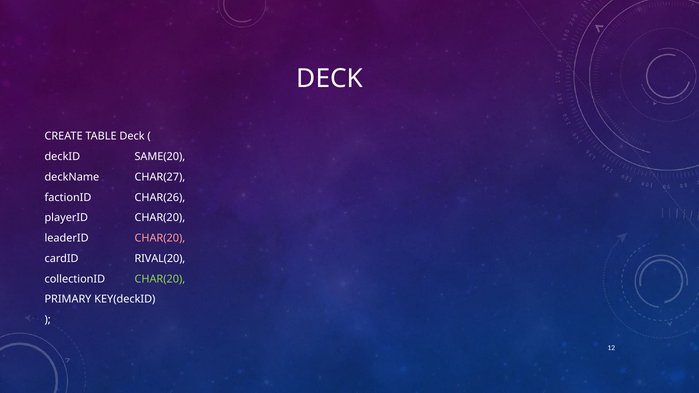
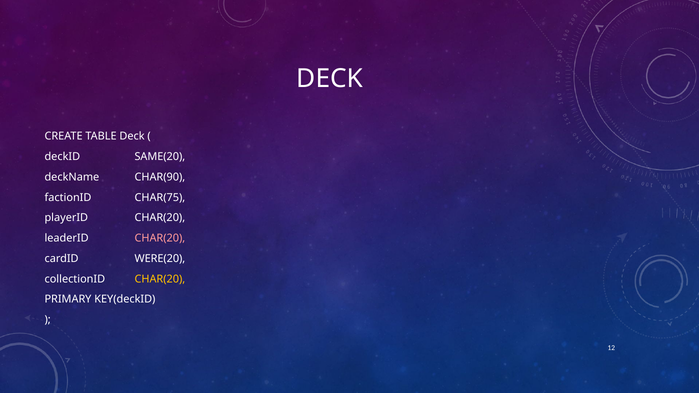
CHAR(27: CHAR(27 -> CHAR(90
CHAR(26: CHAR(26 -> CHAR(75
RIVAL(20: RIVAL(20 -> WERE(20
CHAR(20 at (160, 279) colour: light green -> yellow
